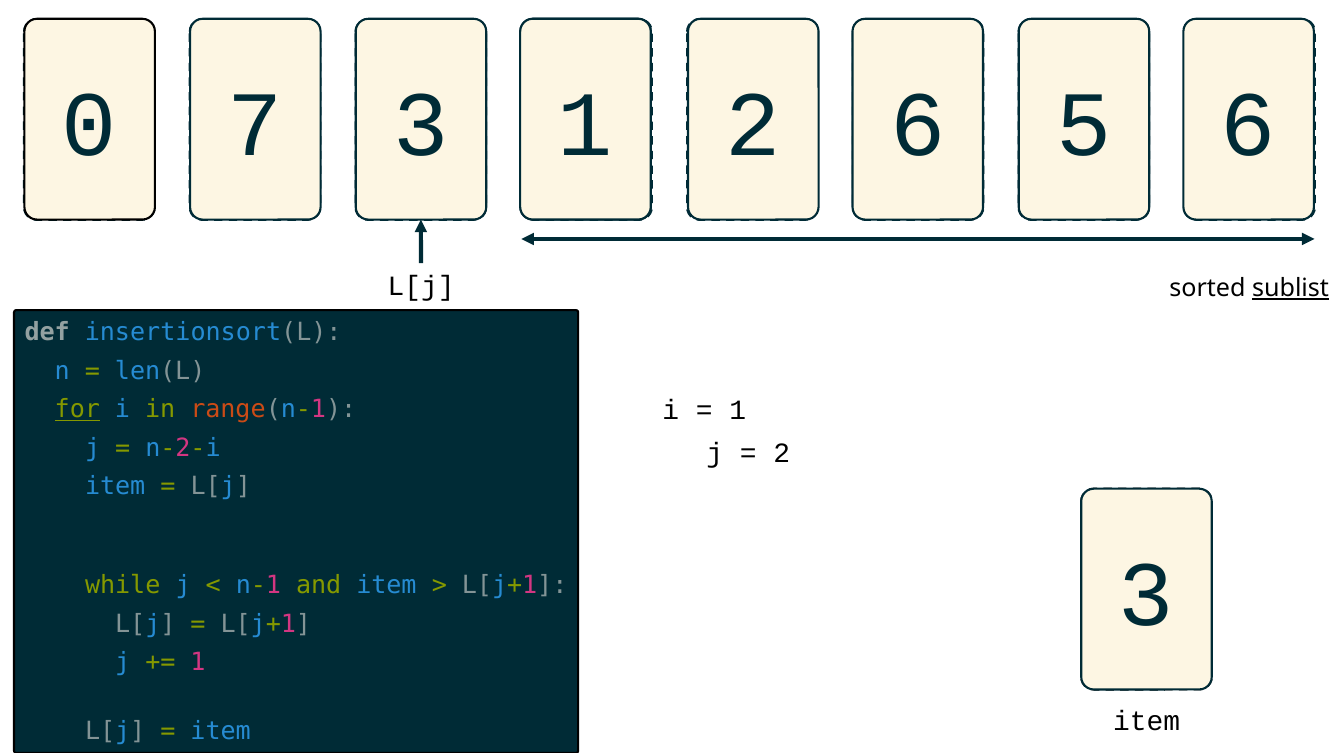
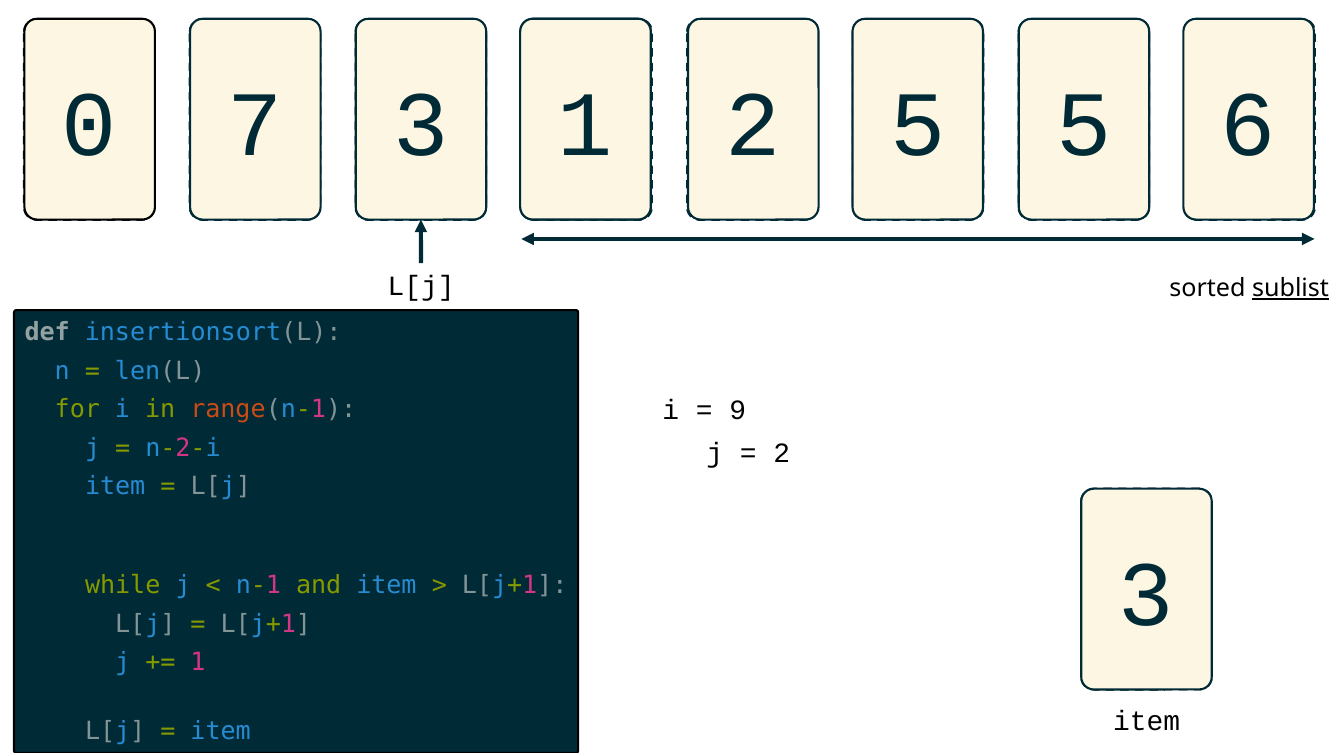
6 at (918, 126): 6 -> 5
for underline: present -> none
1 at (738, 410): 1 -> 9
